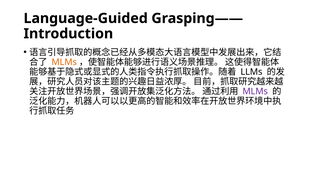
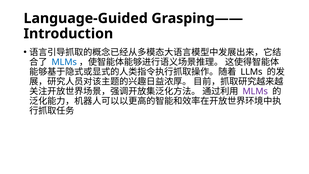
MLMs at (64, 62) colour: orange -> blue
